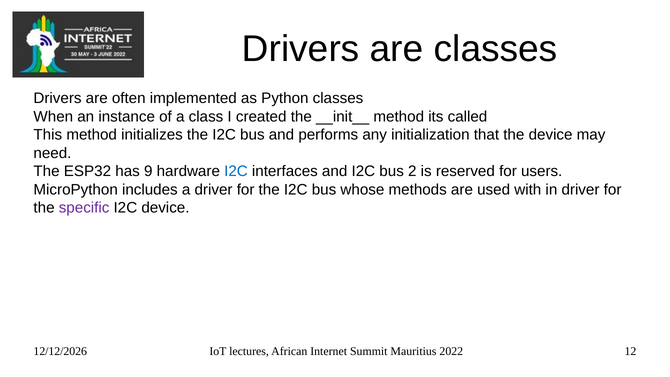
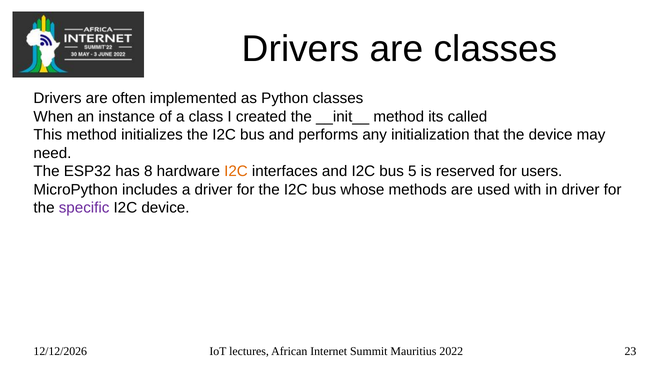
9: 9 -> 8
I2C at (236, 171) colour: blue -> orange
2: 2 -> 5
12: 12 -> 23
